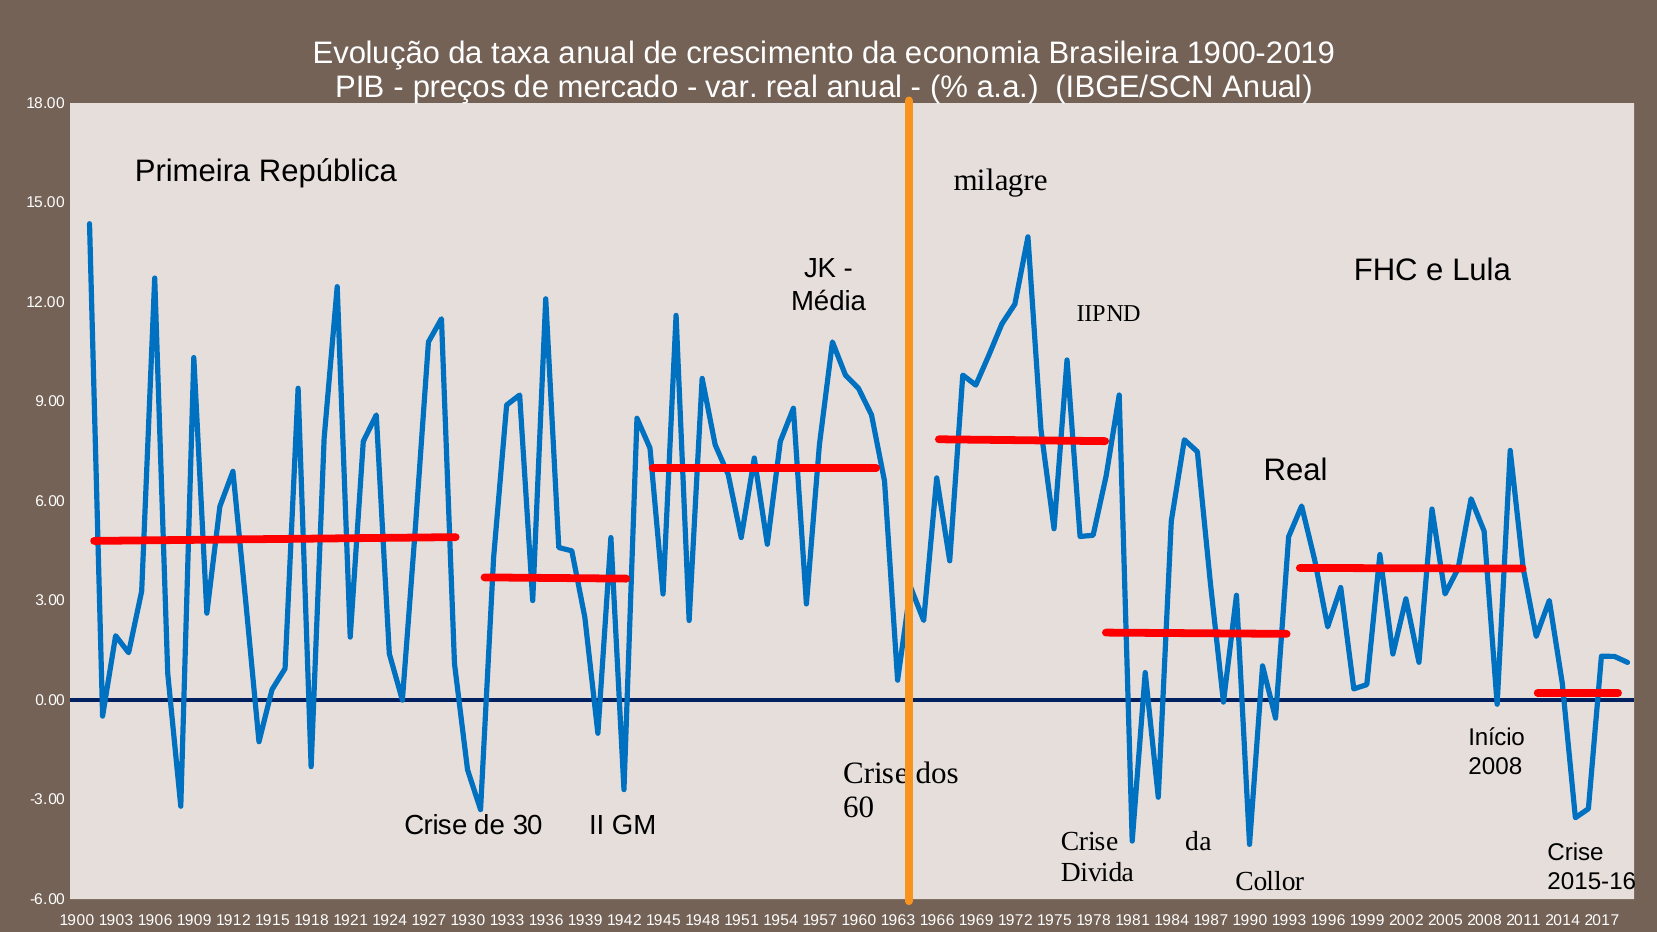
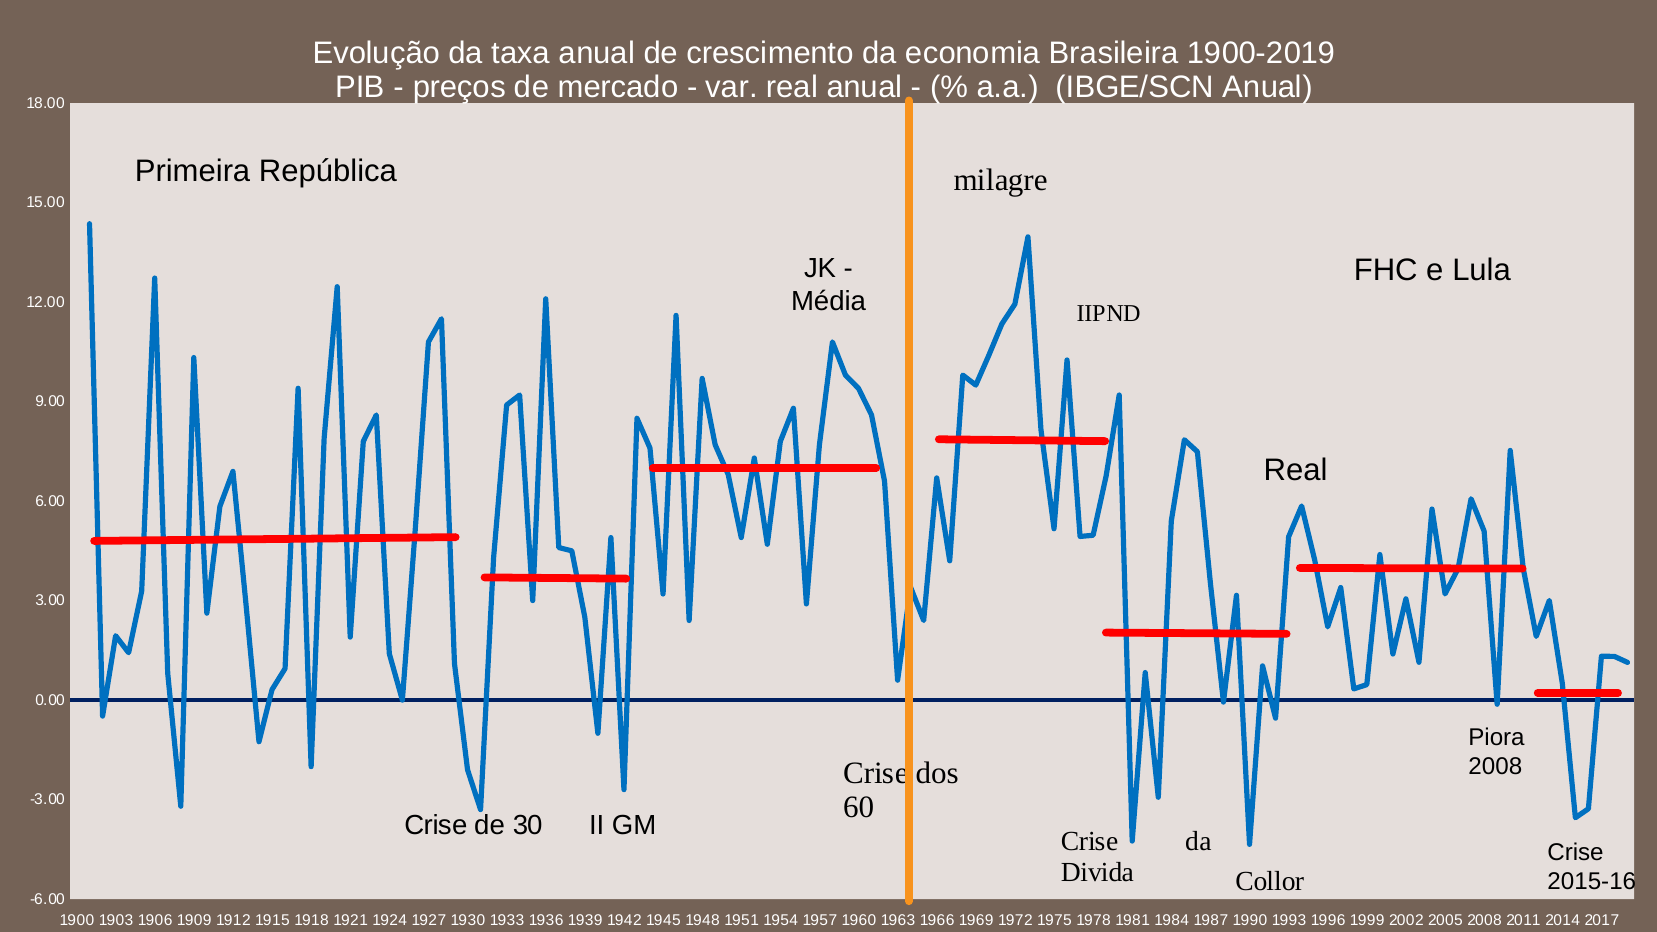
Início: Início -> Piora
